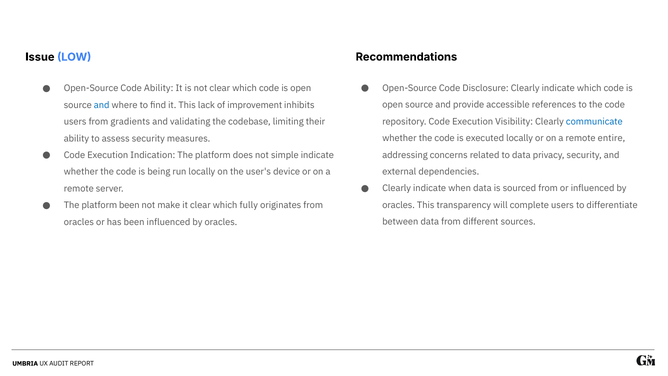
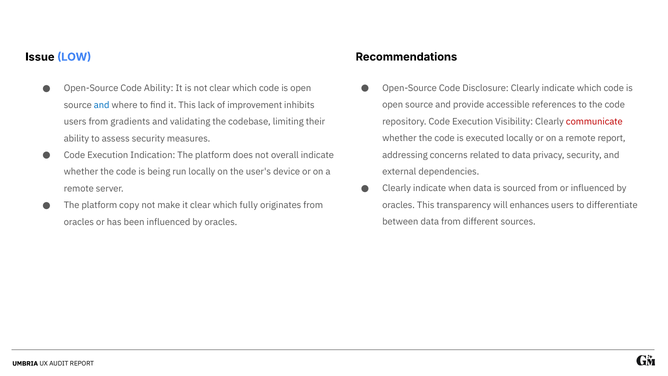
communicate colour: blue -> red
remote entire: entire -> report
simple: simple -> overall
platform been: been -> copy
complete: complete -> enhances
